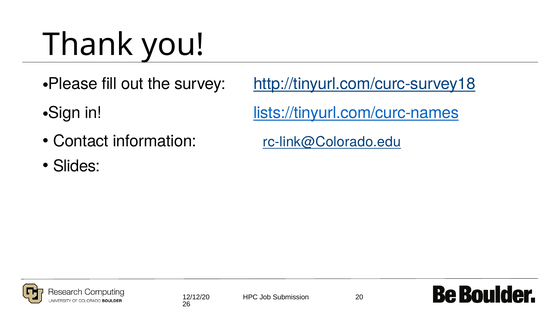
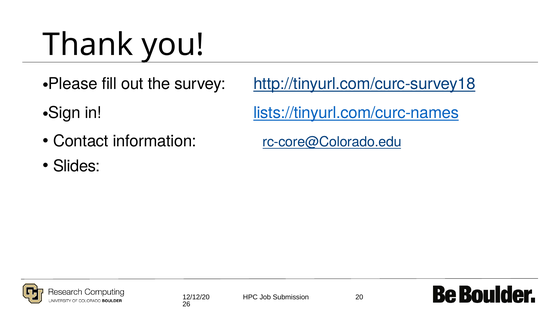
rc-link@Colorado.edu: rc-link@Colorado.edu -> rc-core@Colorado.edu
